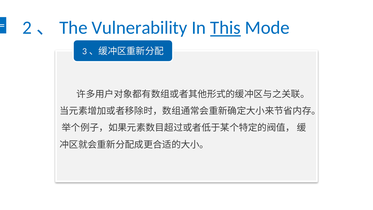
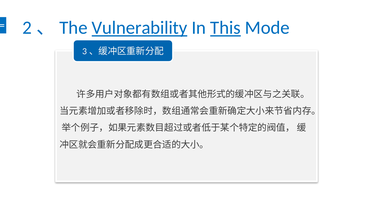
Vulnerability underline: none -> present
